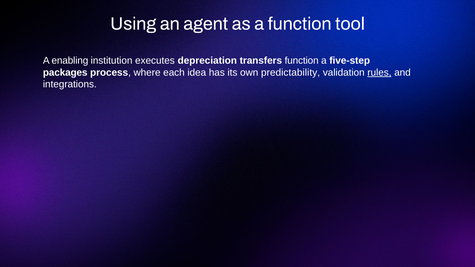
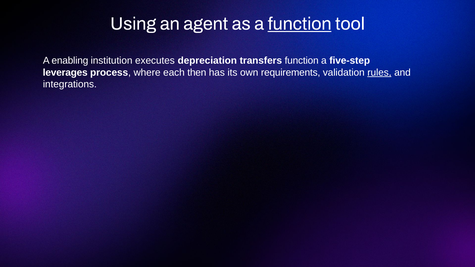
function at (300, 24) underline: none -> present
packages: packages -> leverages
idea: idea -> then
predictability: predictability -> requirements
